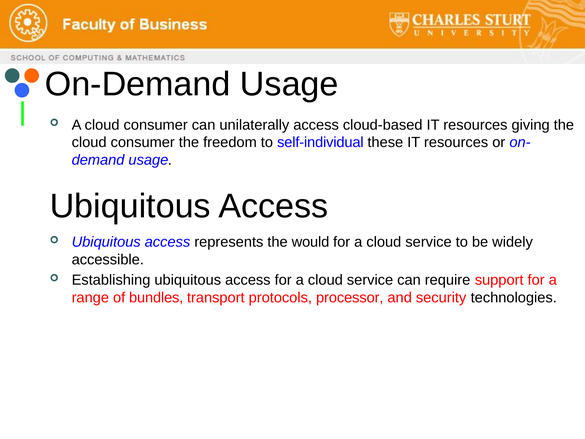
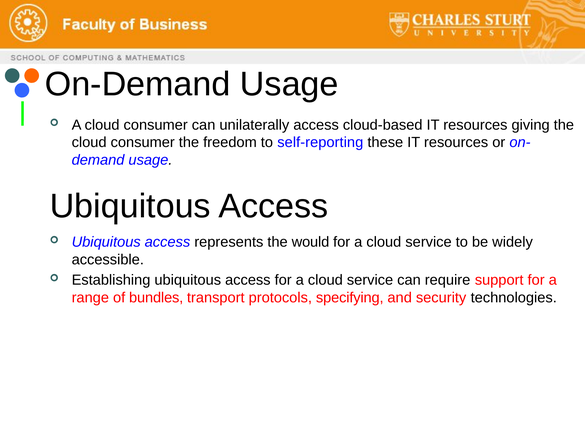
self-individual: self-individual -> self-reporting
processor: processor -> specifying
